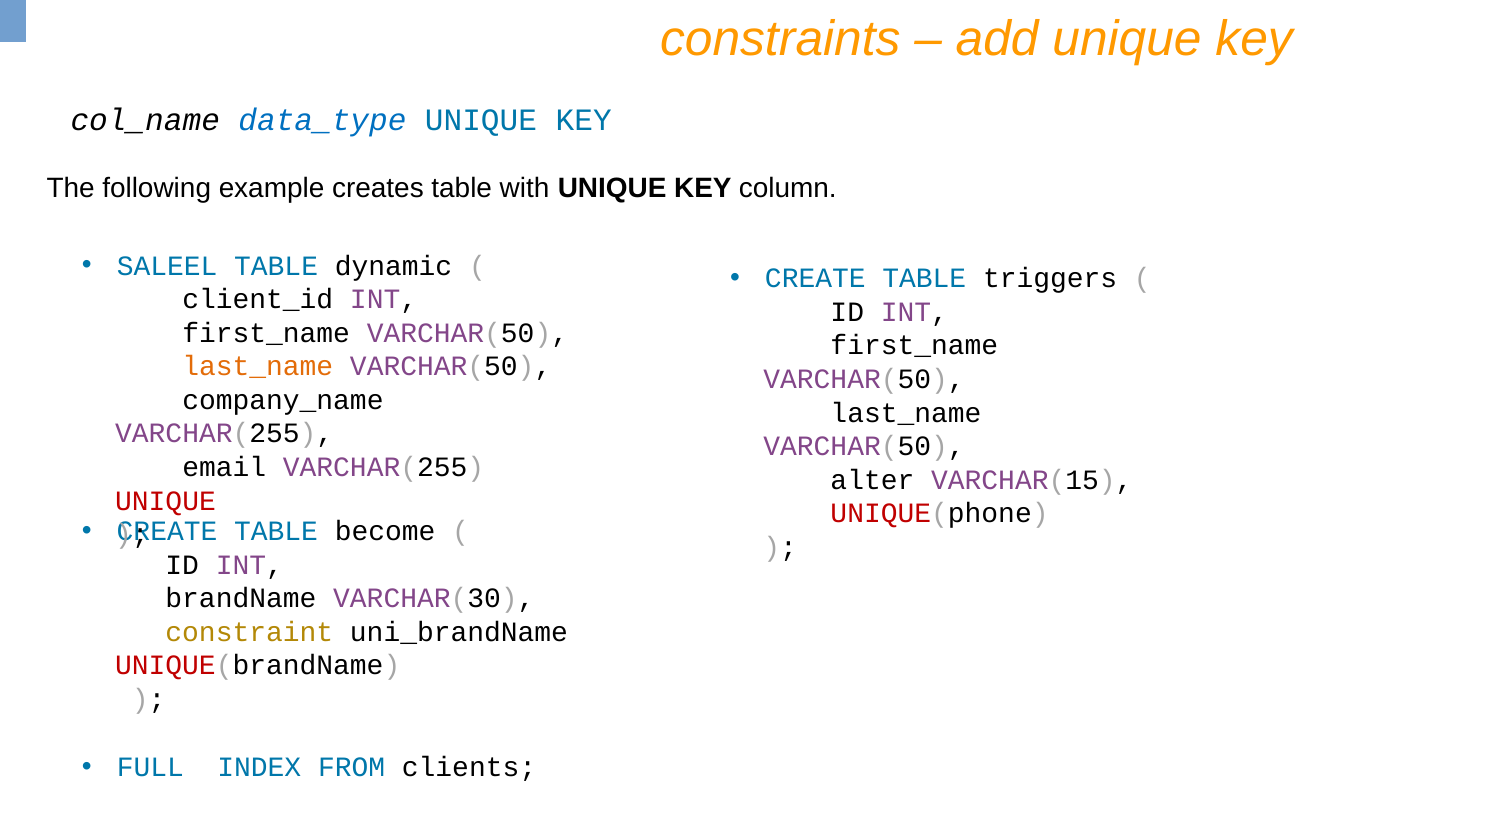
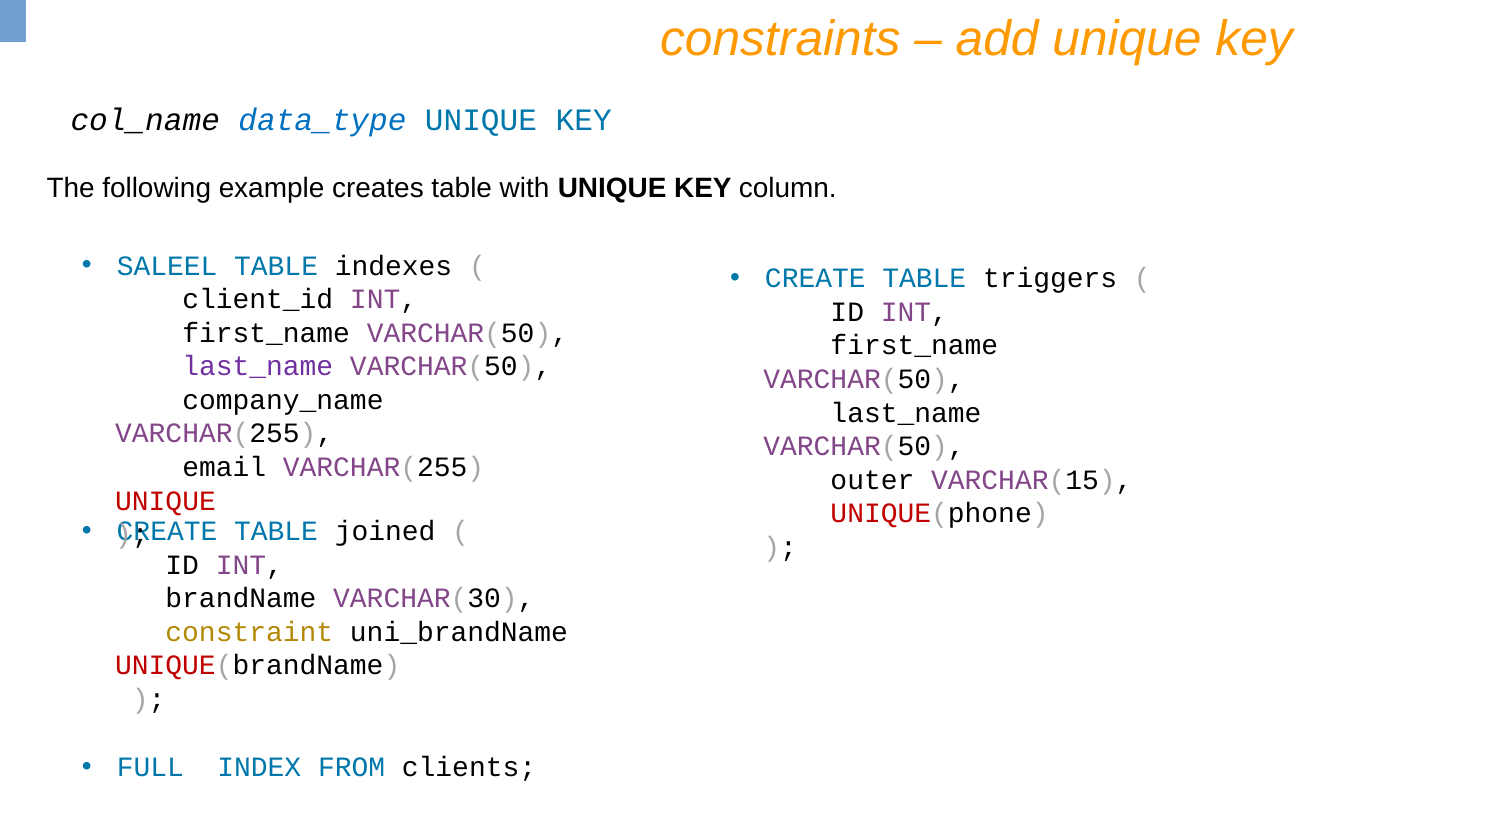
dynamic: dynamic -> indexes
last_name at (258, 366) colour: orange -> purple
alter: alter -> outer
become: become -> joined
